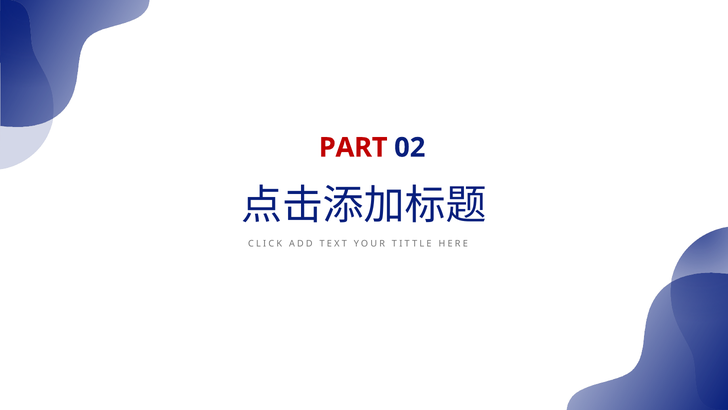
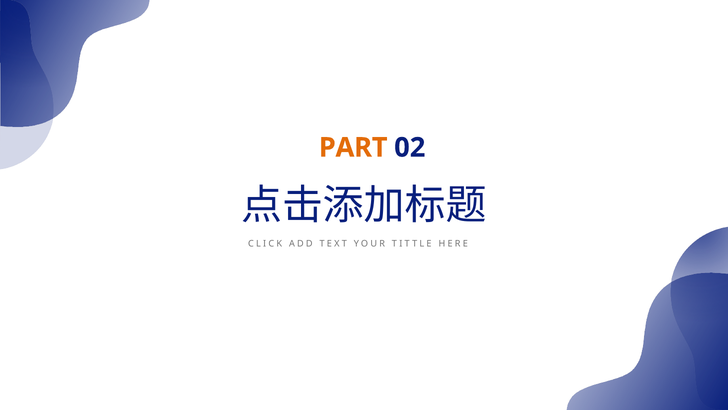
PART colour: red -> orange
